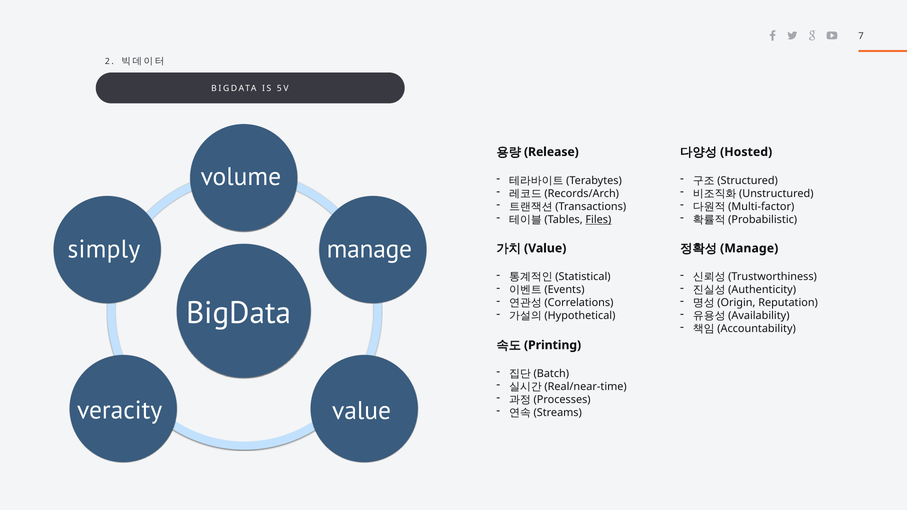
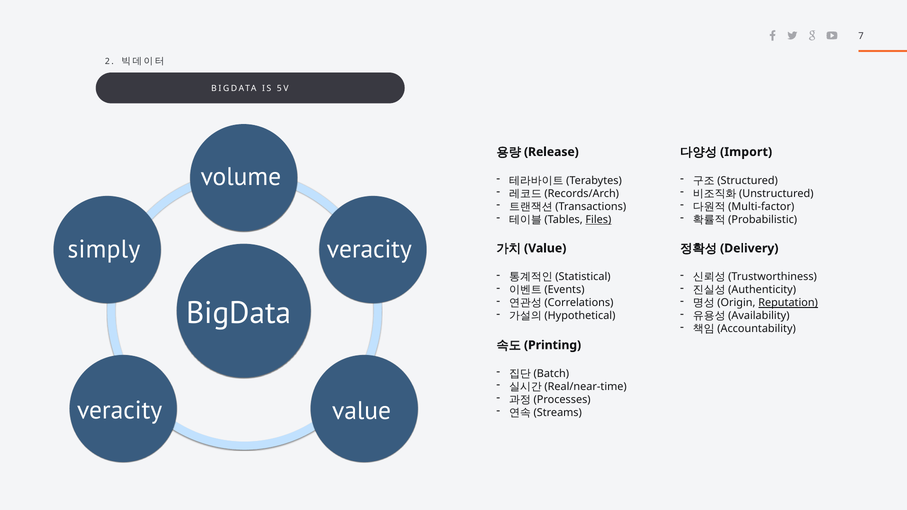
Hosted: Hosted -> Import
manage at (369, 249): manage -> veracity
Manage at (749, 248): Manage -> Delivery
Reputation underline: none -> present
